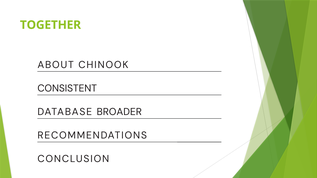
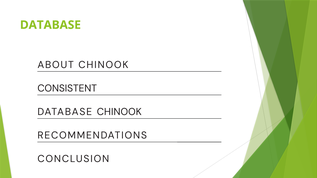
TOGETHER at (50, 25): TOGETHER -> DATABASE
DATABASE BROADER: BROADER -> CHINOOK
